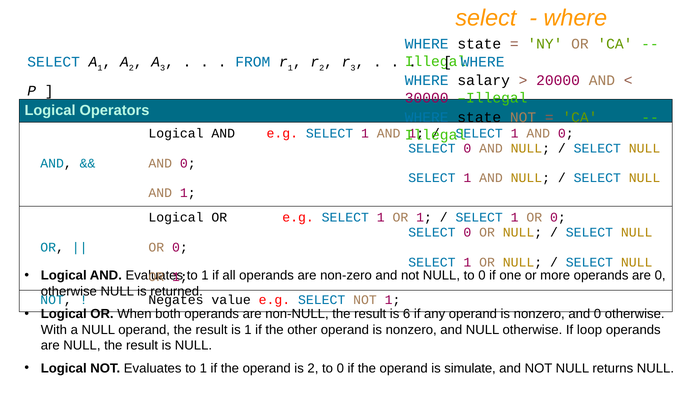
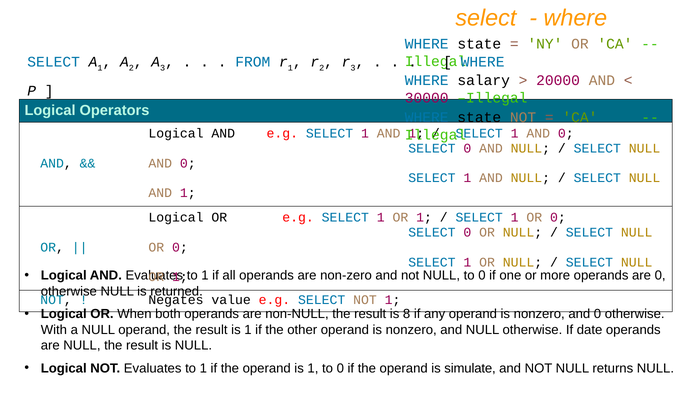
6: 6 -> 8
loop: loop -> date
operand is 2: 2 -> 1
